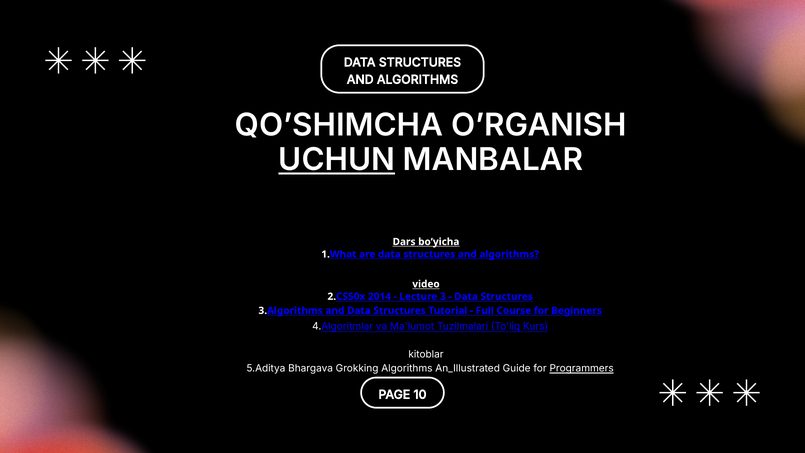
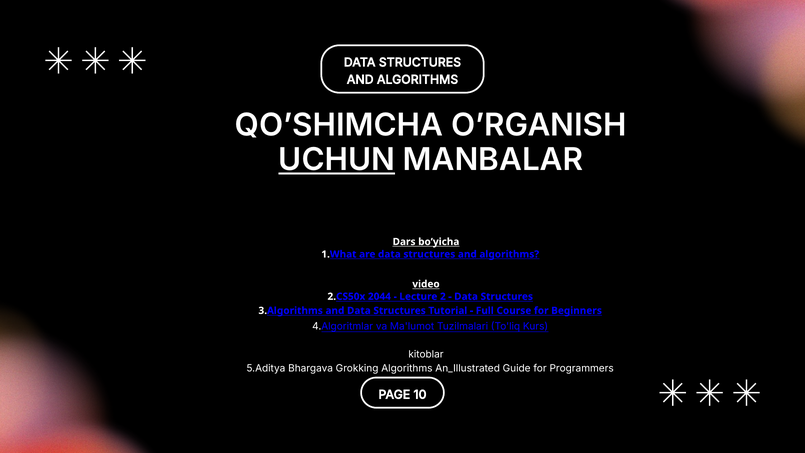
2014: 2014 -> 2044
3: 3 -> 2
Programmers underline: present -> none
